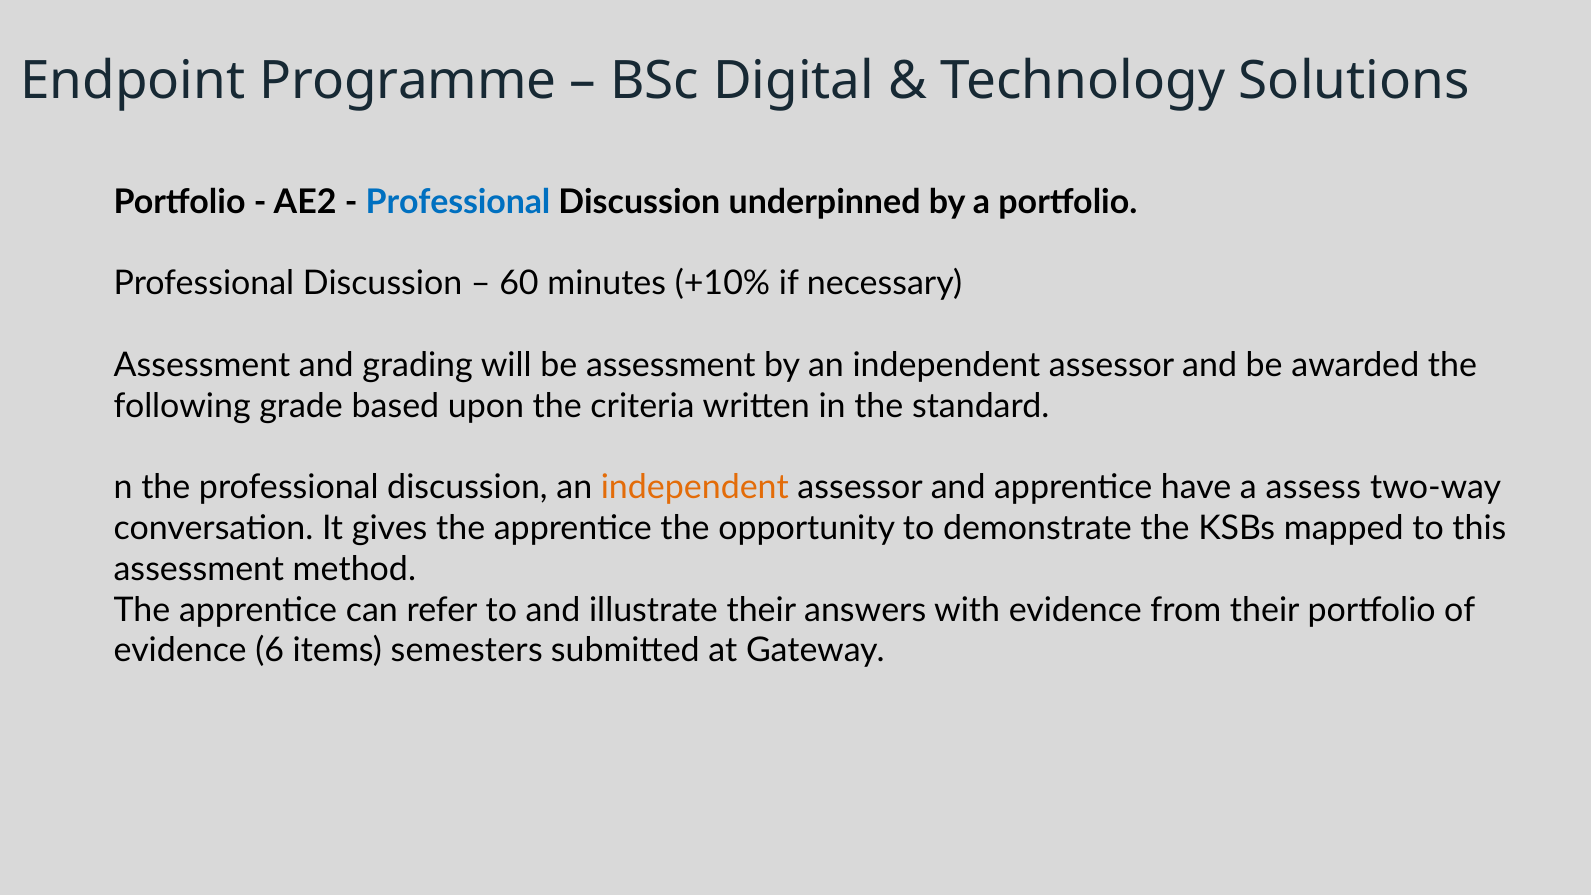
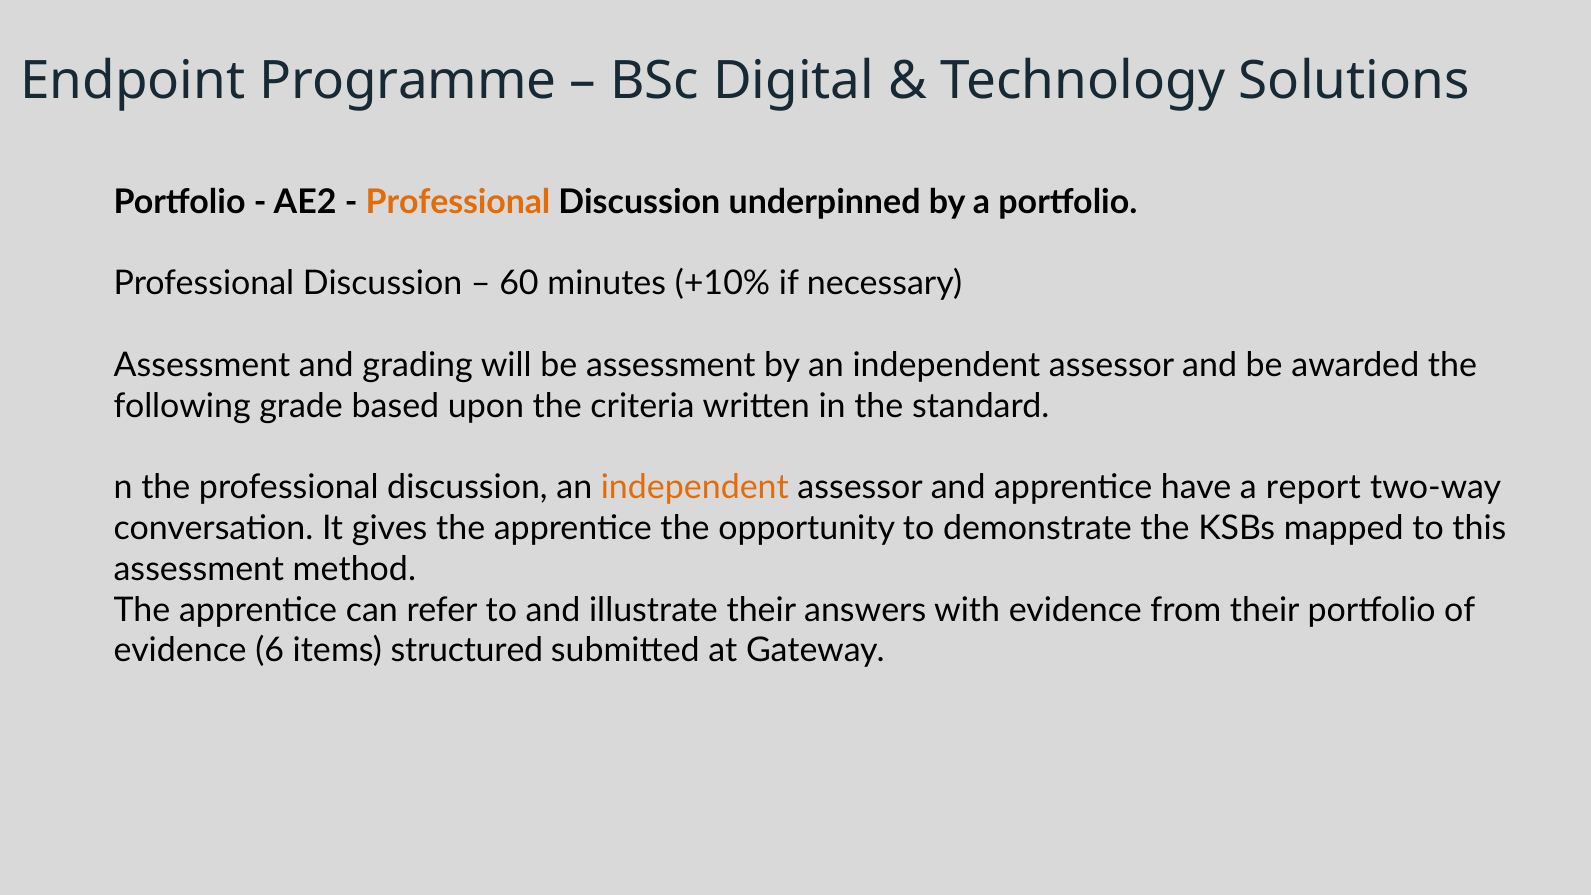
Professional at (458, 202) colour: blue -> orange
assess: assess -> report
semesters: semesters -> structured
